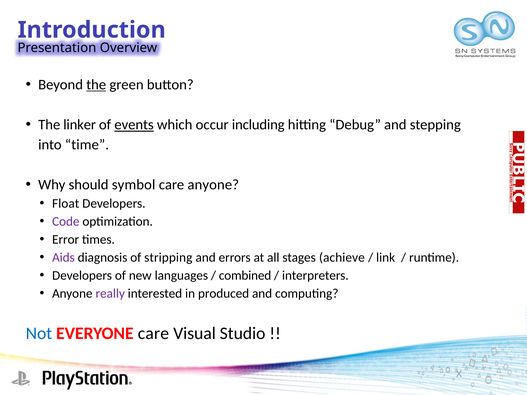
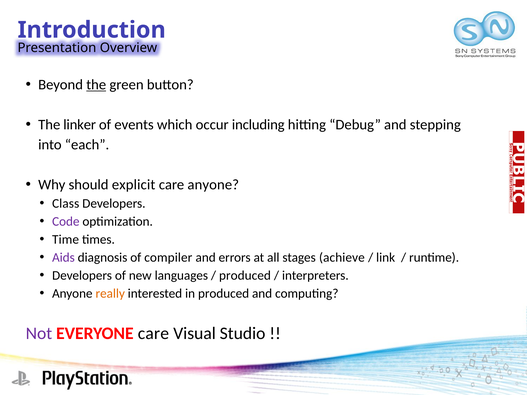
events underline: present -> none
time: time -> each
symbol: symbol -> explicit
Float: Float -> Class
Error: Error -> Time
stripping: stripping -> compiler
combined at (245, 276): combined -> produced
really colour: purple -> orange
Not colour: blue -> purple
